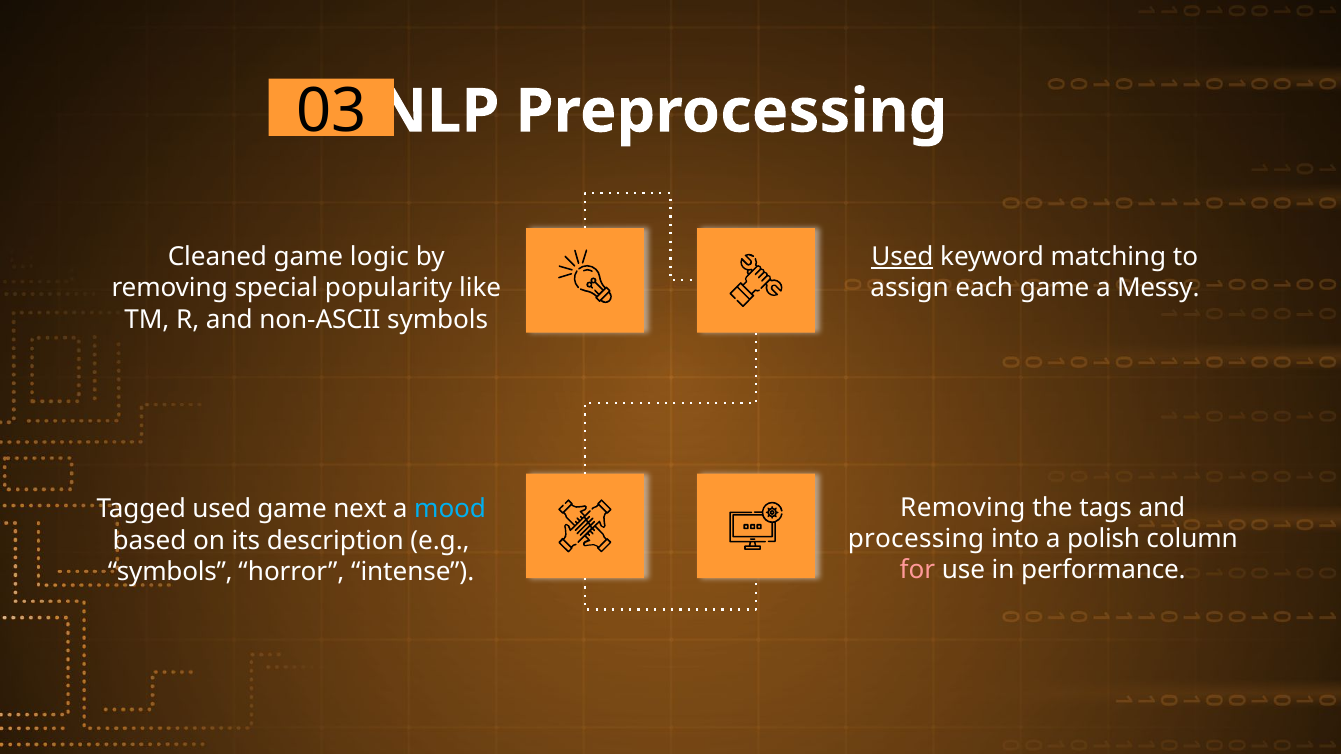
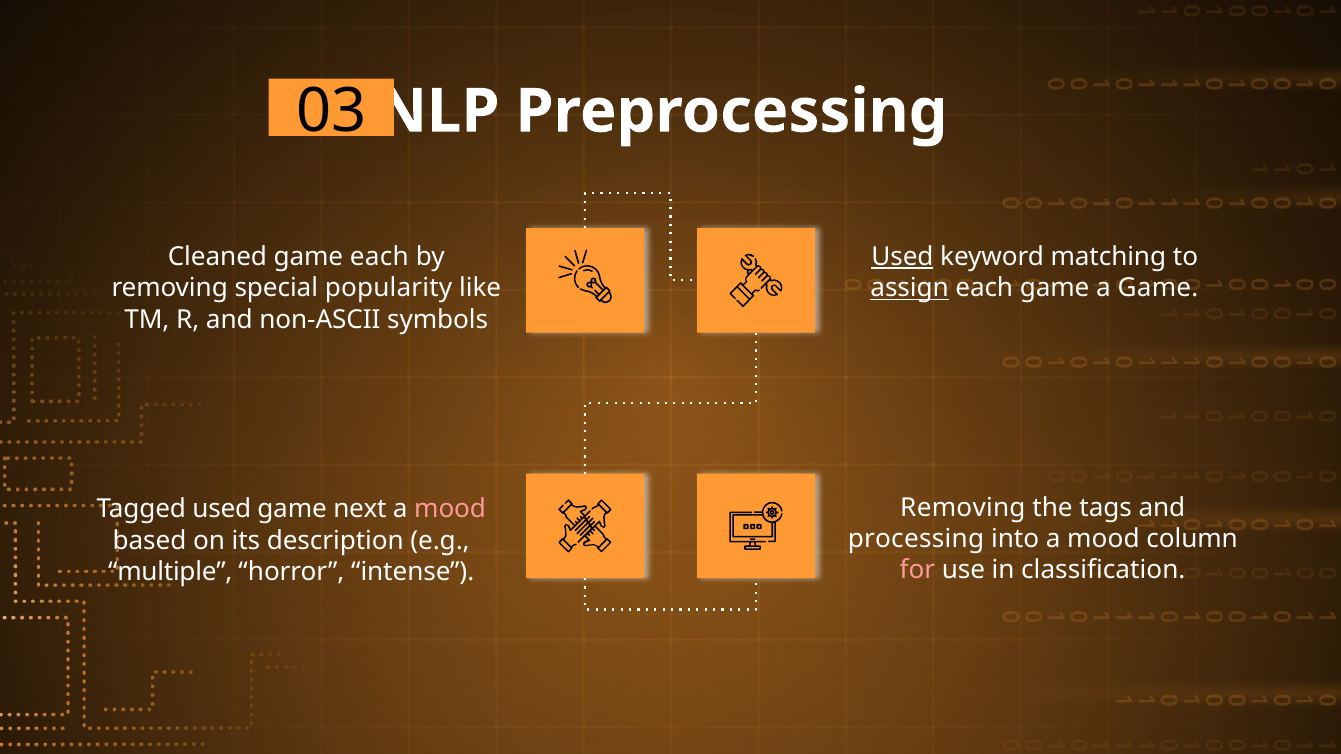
game logic: logic -> each
assign underline: none -> present
a Messy: Messy -> Game
mood at (450, 509) colour: light blue -> pink
into a polish: polish -> mood
performance: performance -> classification
symbols at (170, 572): symbols -> multiple
